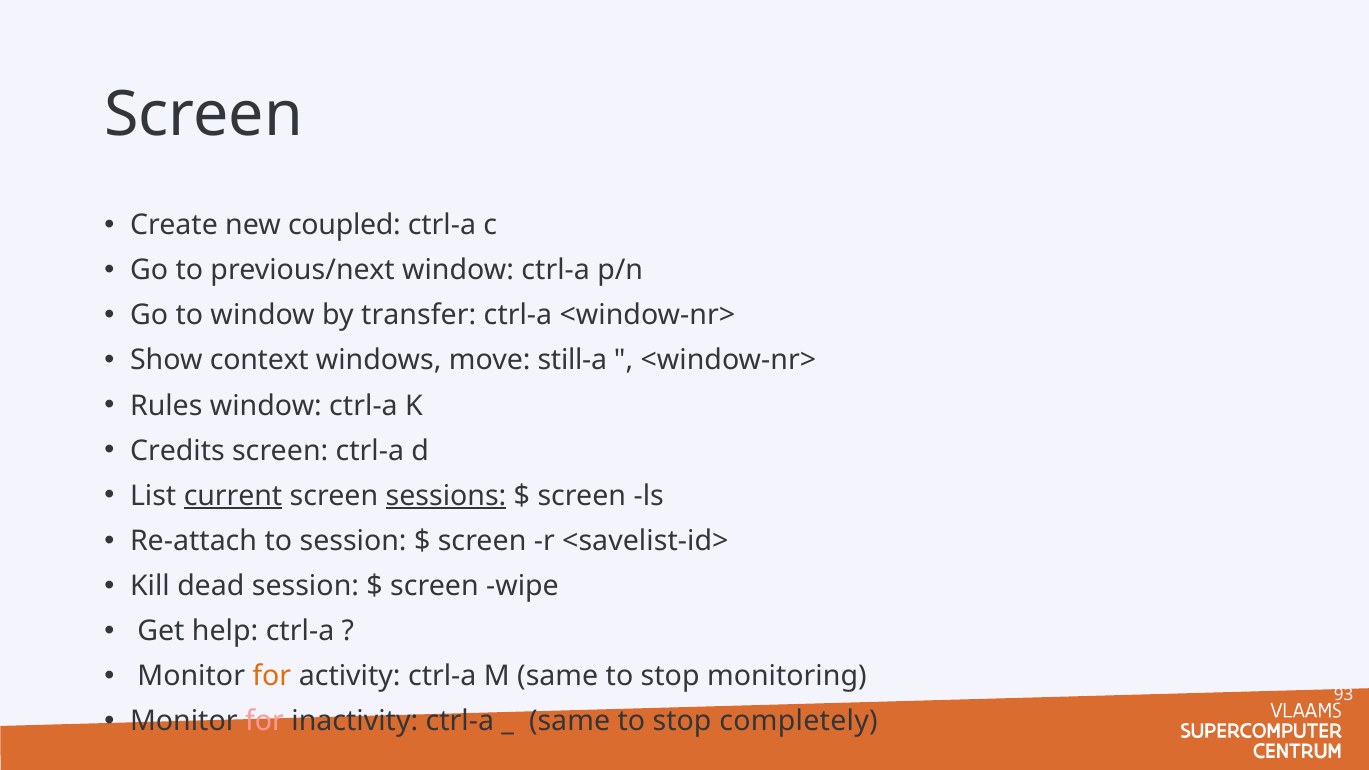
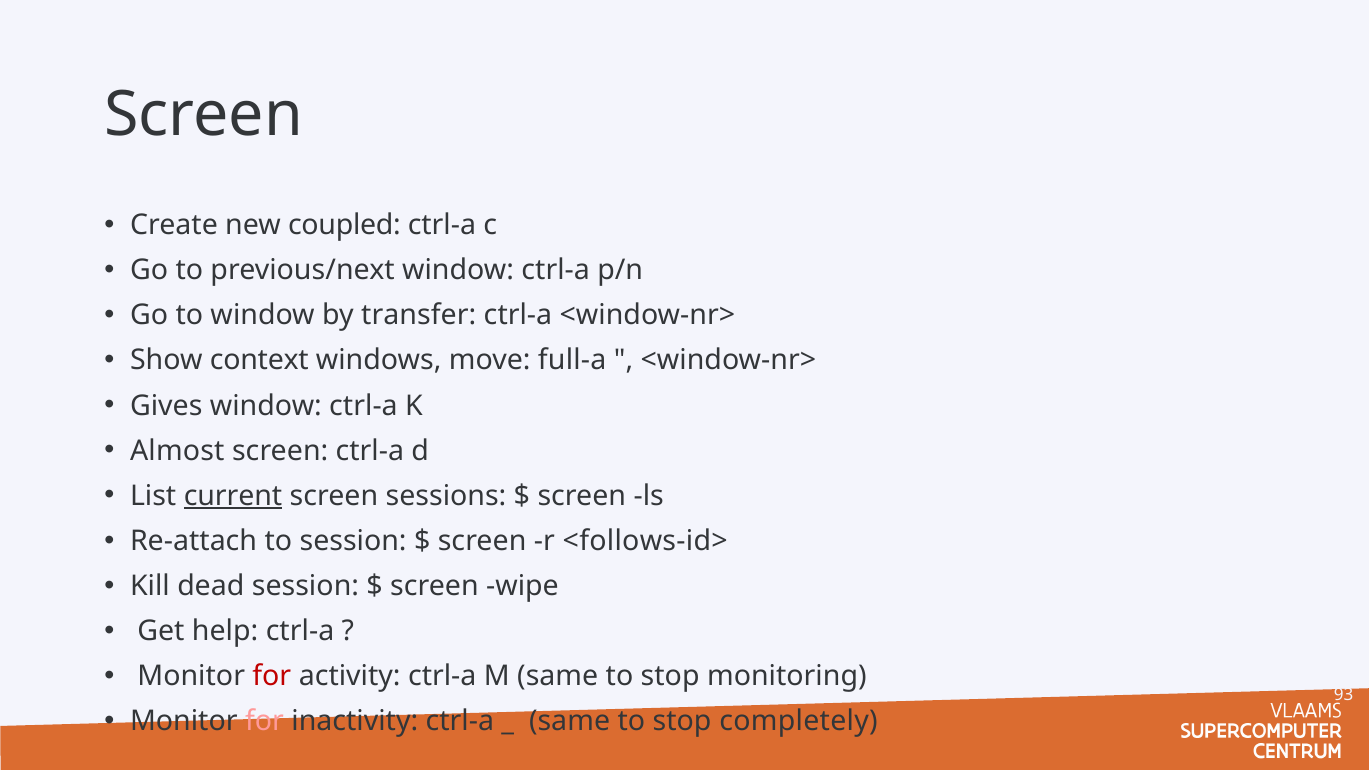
still-a: still-a -> full-a
Rules: Rules -> Gives
Credits: Credits -> Almost
sessions underline: present -> none
<savelist-id>: <savelist-id> -> <follows-id>
for at (272, 676) colour: orange -> red
